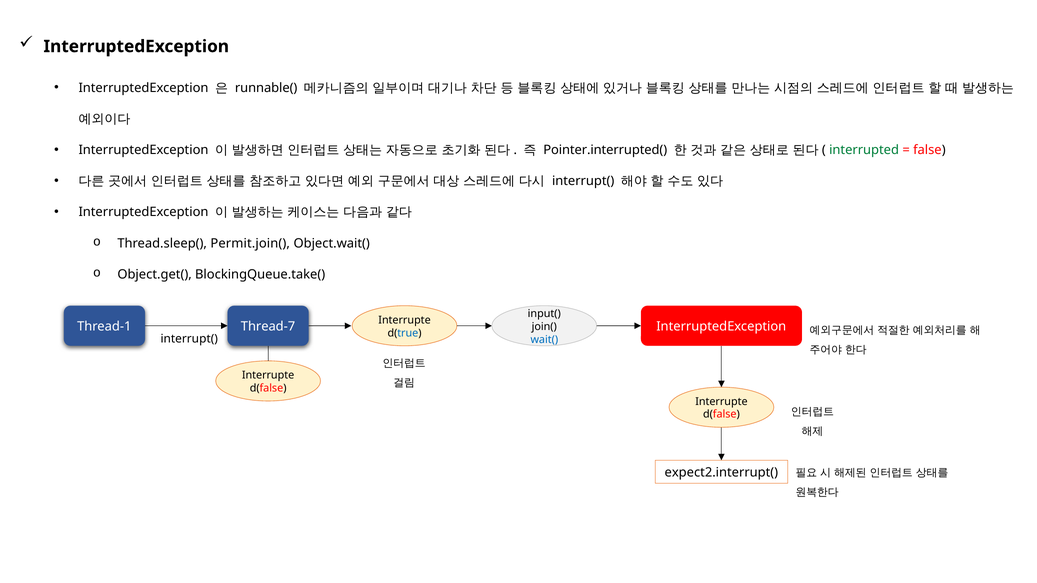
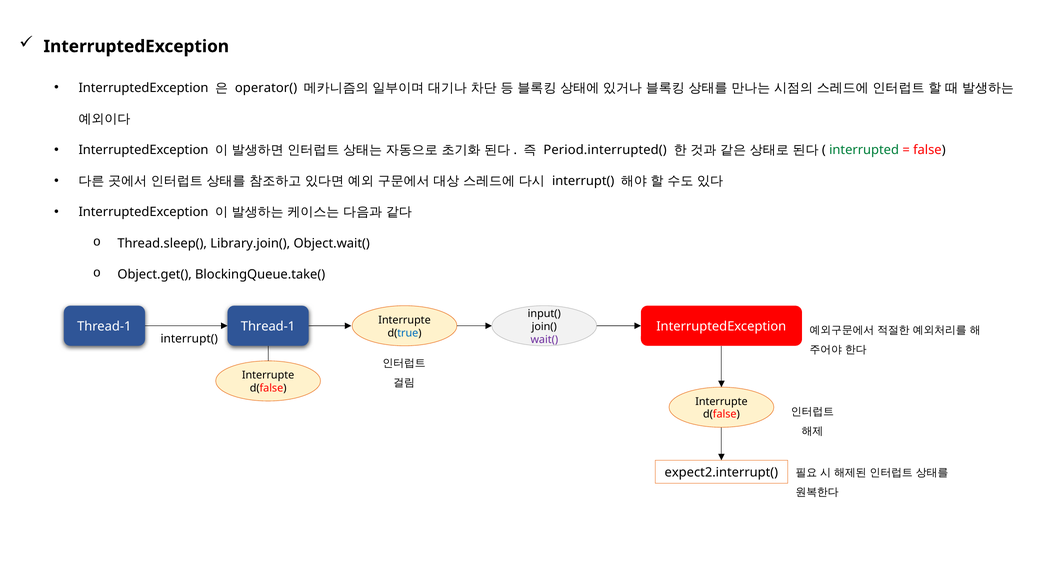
runnable(: runnable( -> operator(
Pointer.interrupted(: Pointer.interrupted( -> Period.interrupted(
Permit.join(: Permit.join( -> Library.join(
Thread-1 Thread-7: Thread-7 -> Thread-1
wait( colour: blue -> purple
